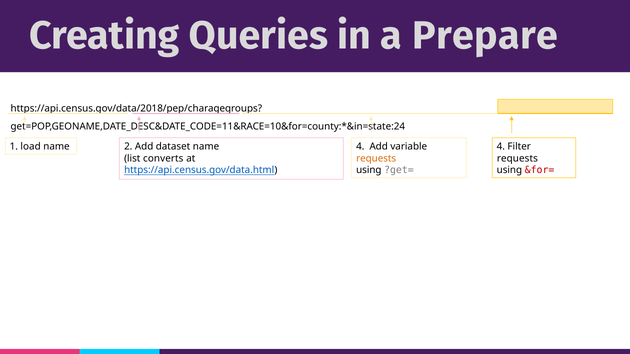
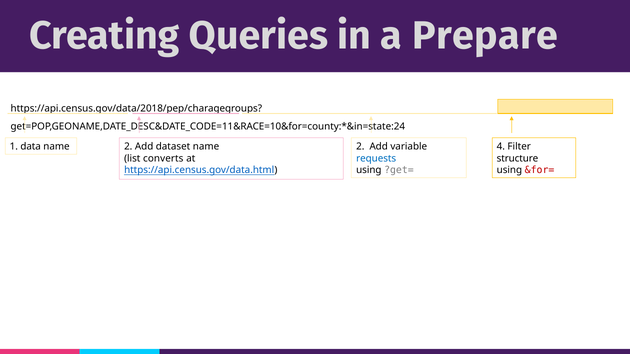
load: load -> data
name 4: 4 -> 2
requests at (376, 159) colour: orange -> blue
requests at (517, 159): requests -> structure
